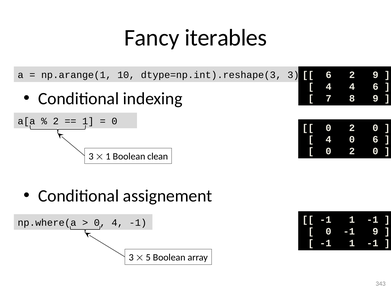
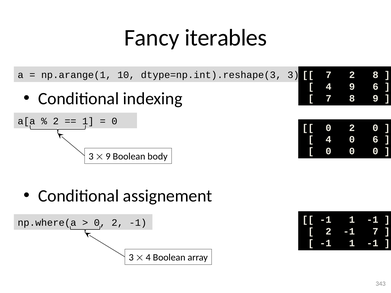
6 at (329, 75): 6 -> 7
2 9: 9 -> 8
4 4: 4 -> 9
2 at (352, 151): 2 -> 0
1 at (108, 157): 1 -> 9
clean: clean -> body
4 at (117, 223): 4 -> 2
0 at (328, 232): 0 -> 2
-1 9: 9 -> 7
5 at (148, 258): 5 -> 4
